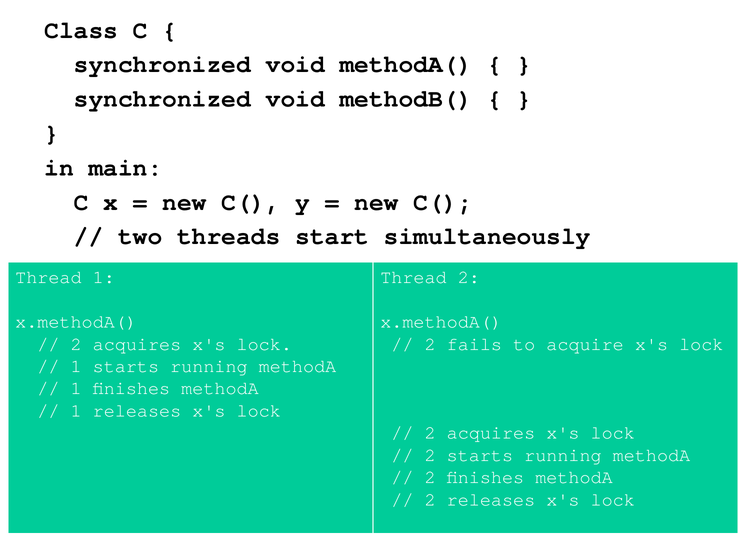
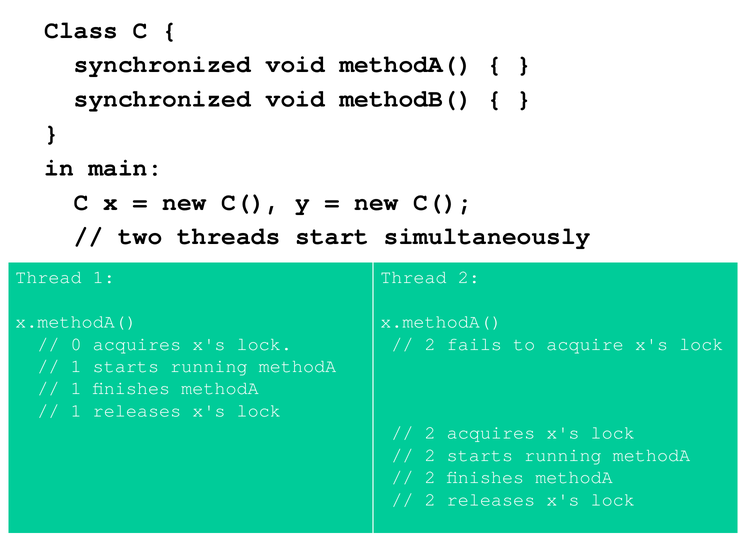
2 at (76, 344): 2 -> 0
